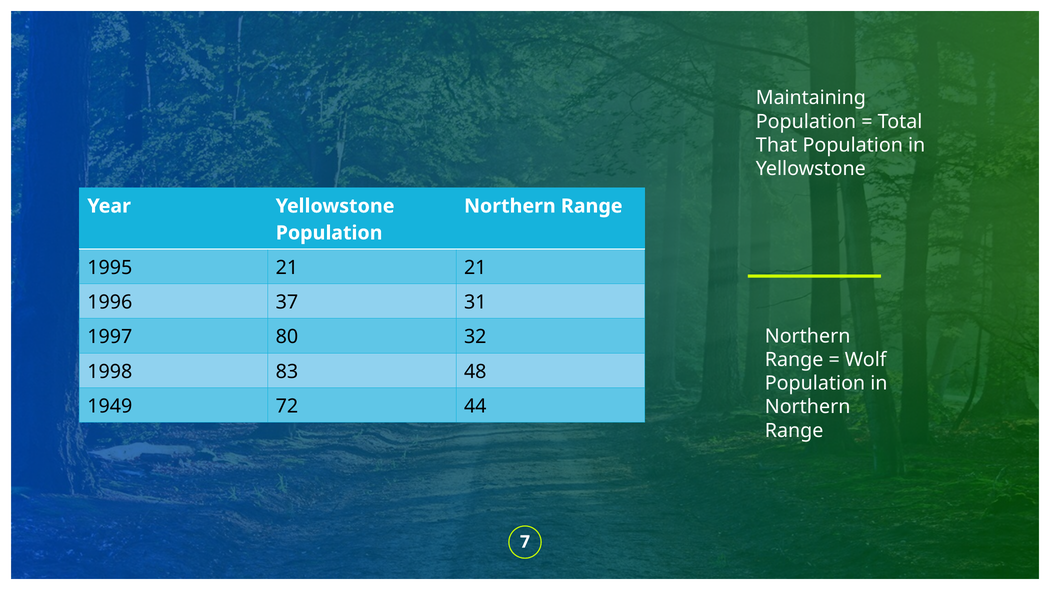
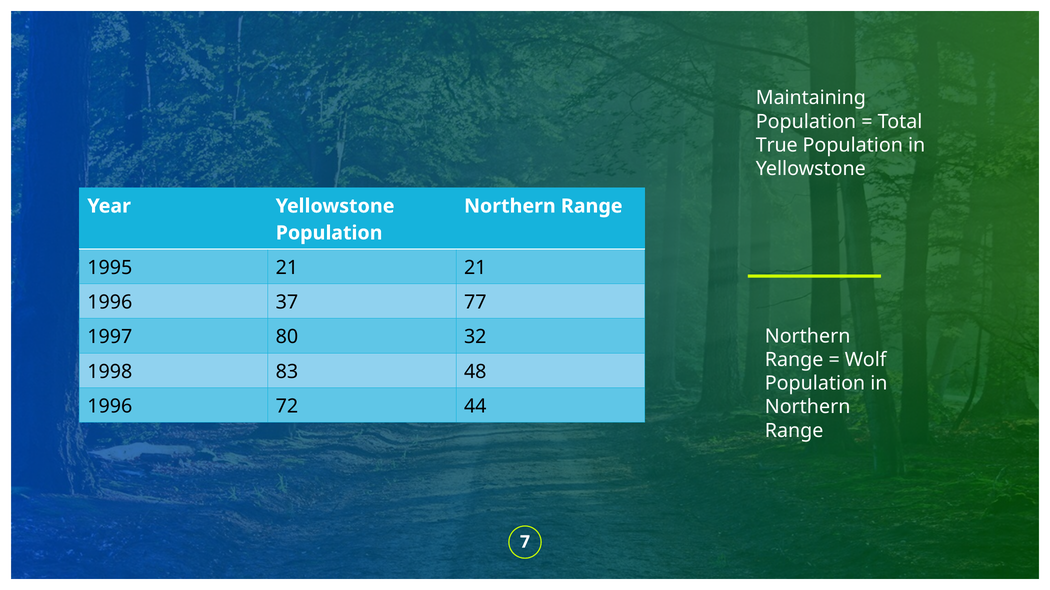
That: That -> True
31: 31 -> 77
1949 at (110, 407): 1949 -> 1996
